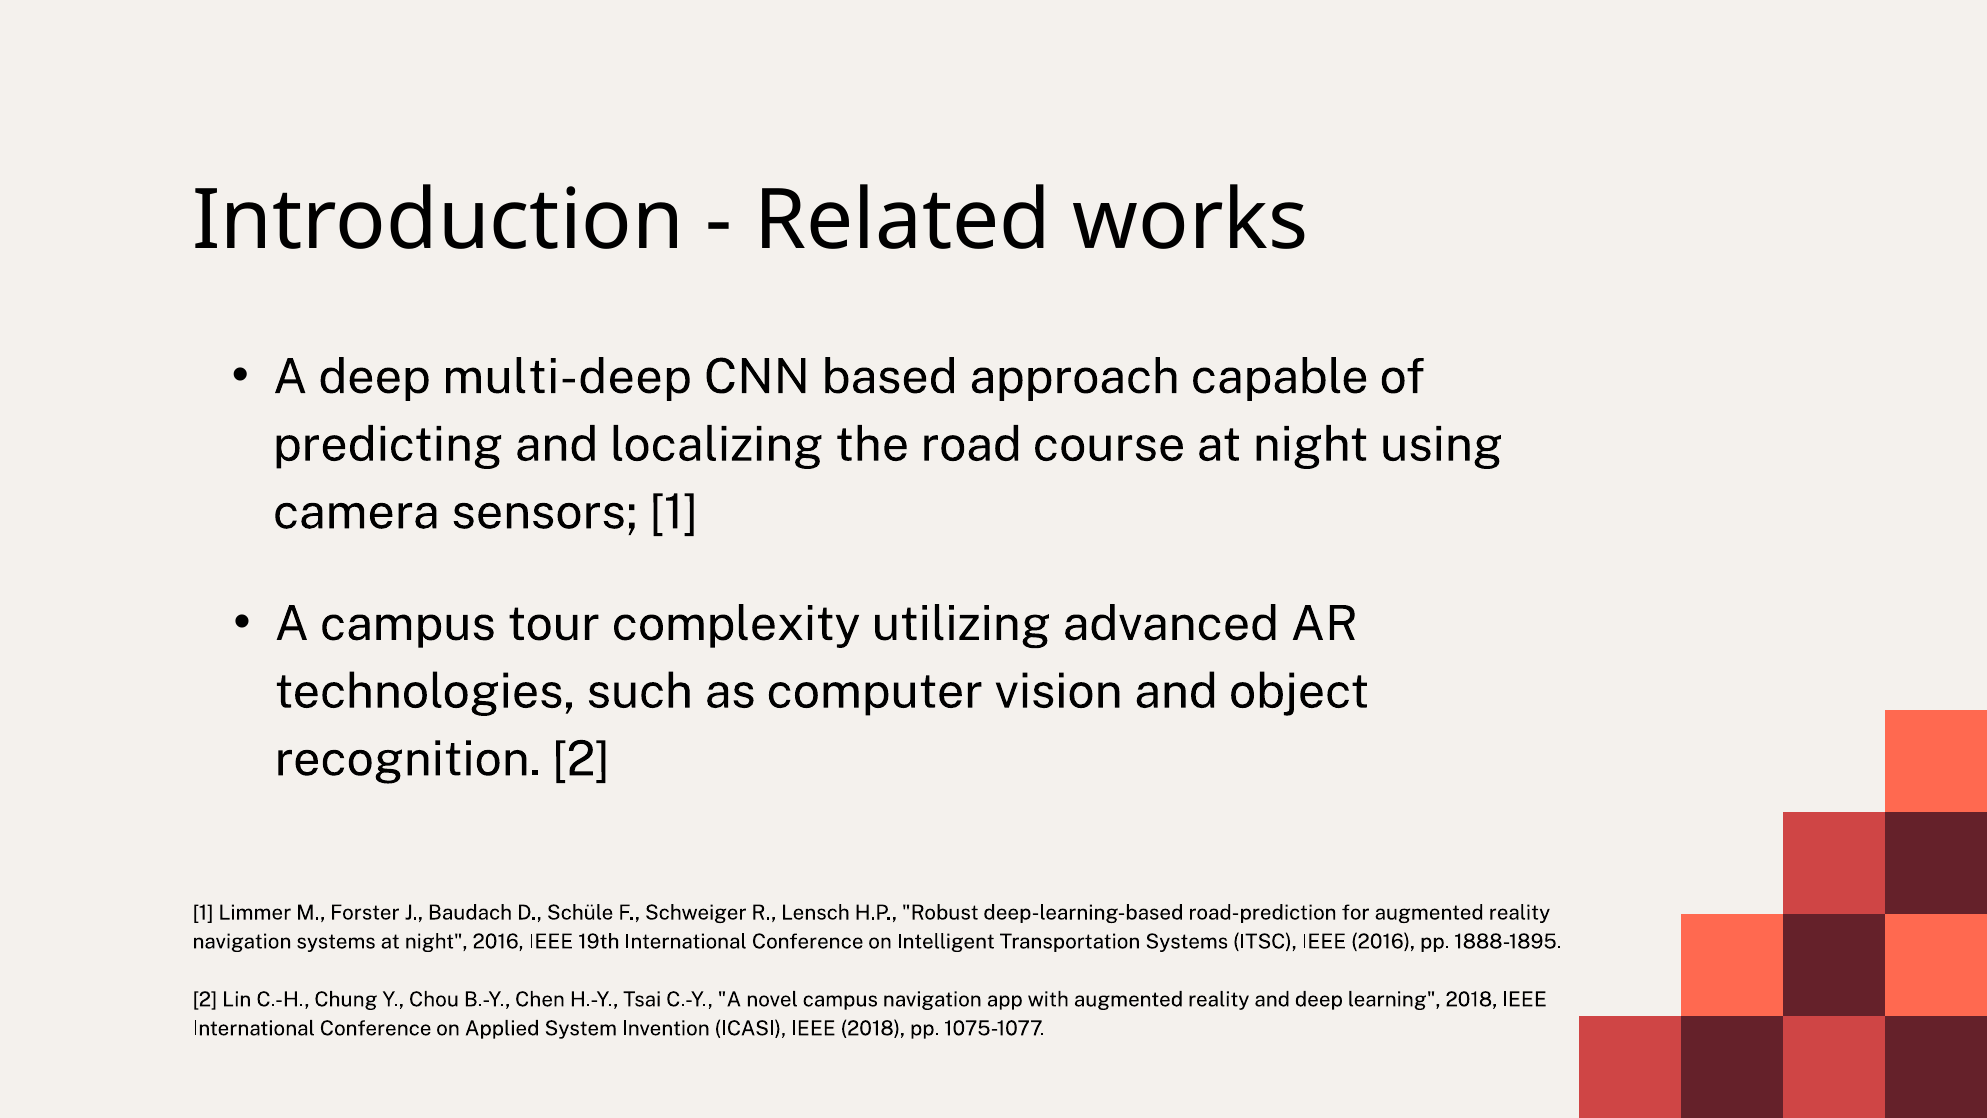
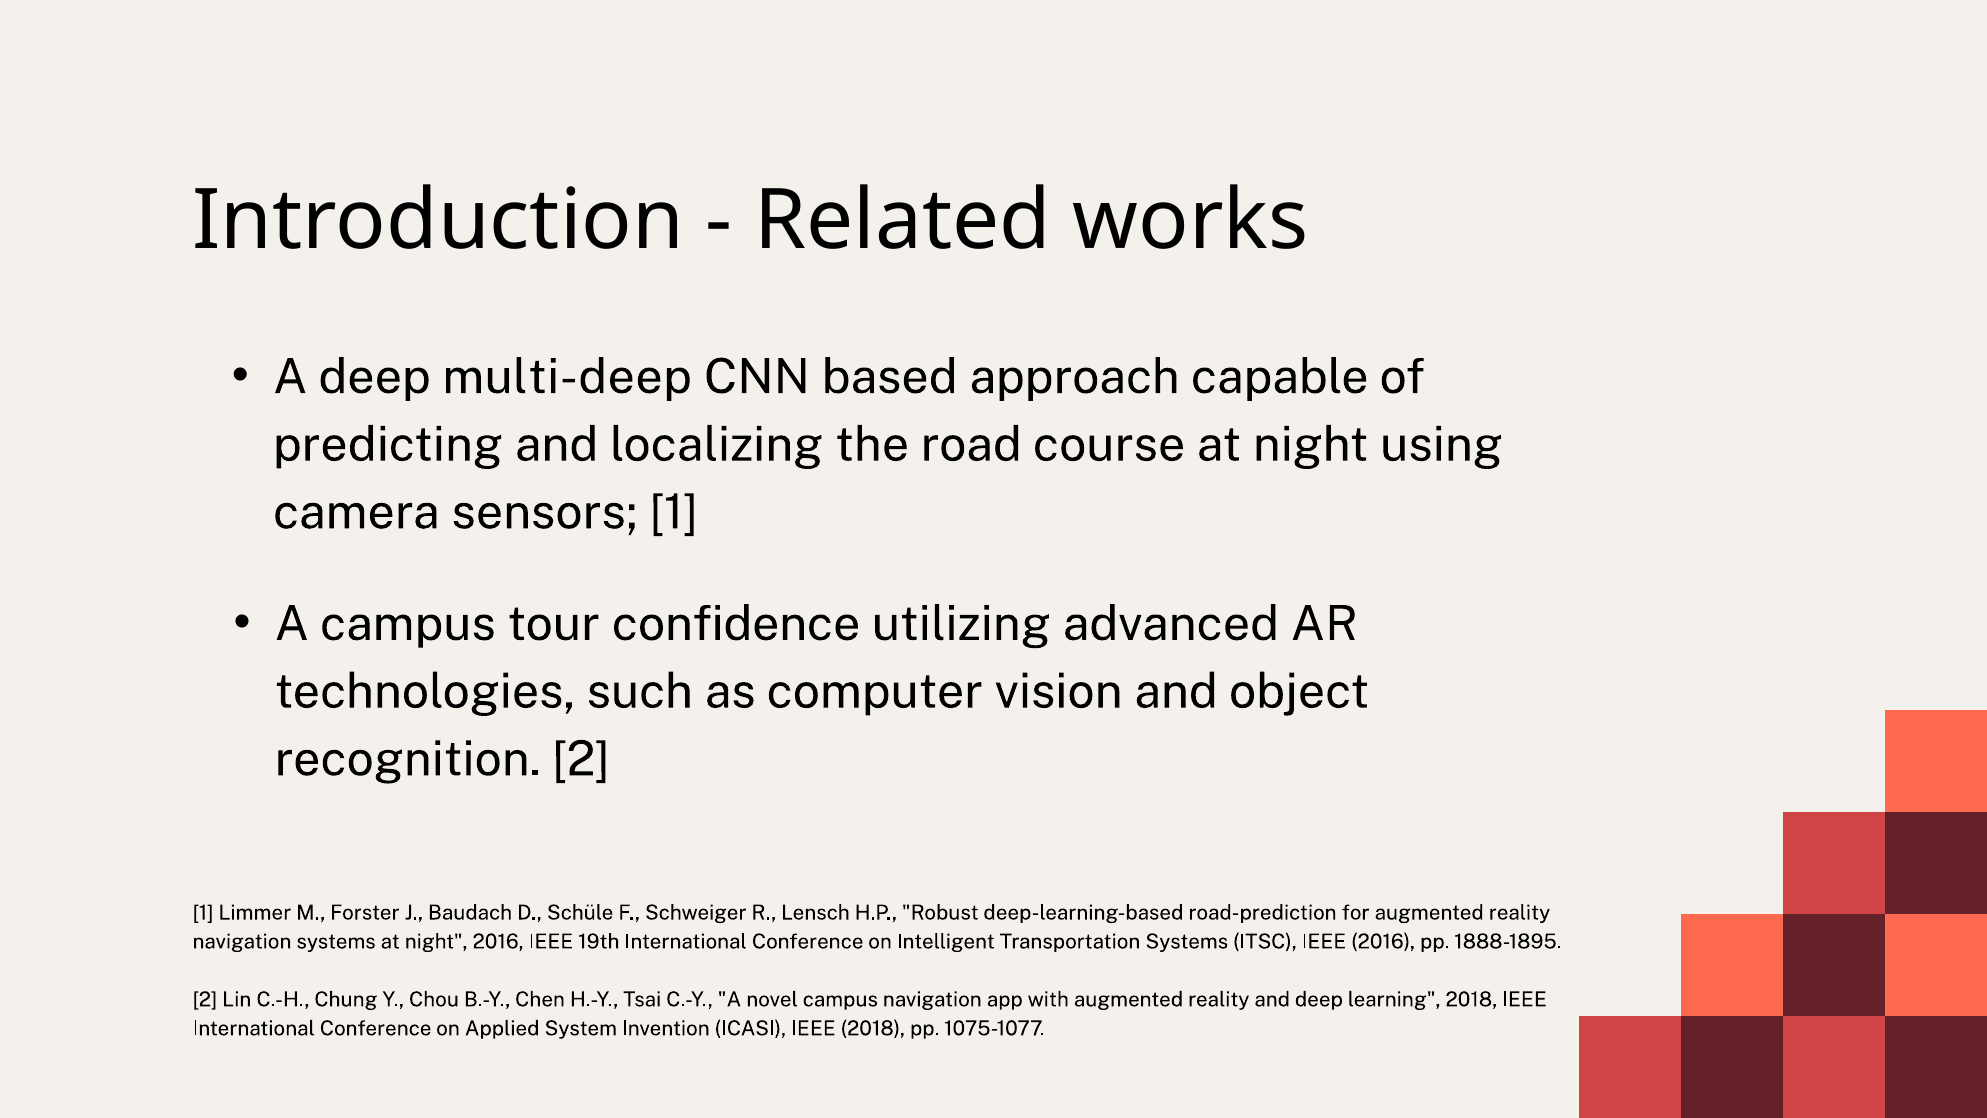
complexity: complexity -> confidence
